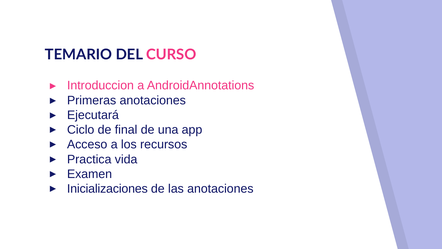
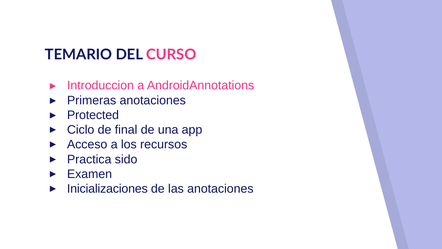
Ejecutará: Ejecutará -> Protected
vida: vida -> sido
